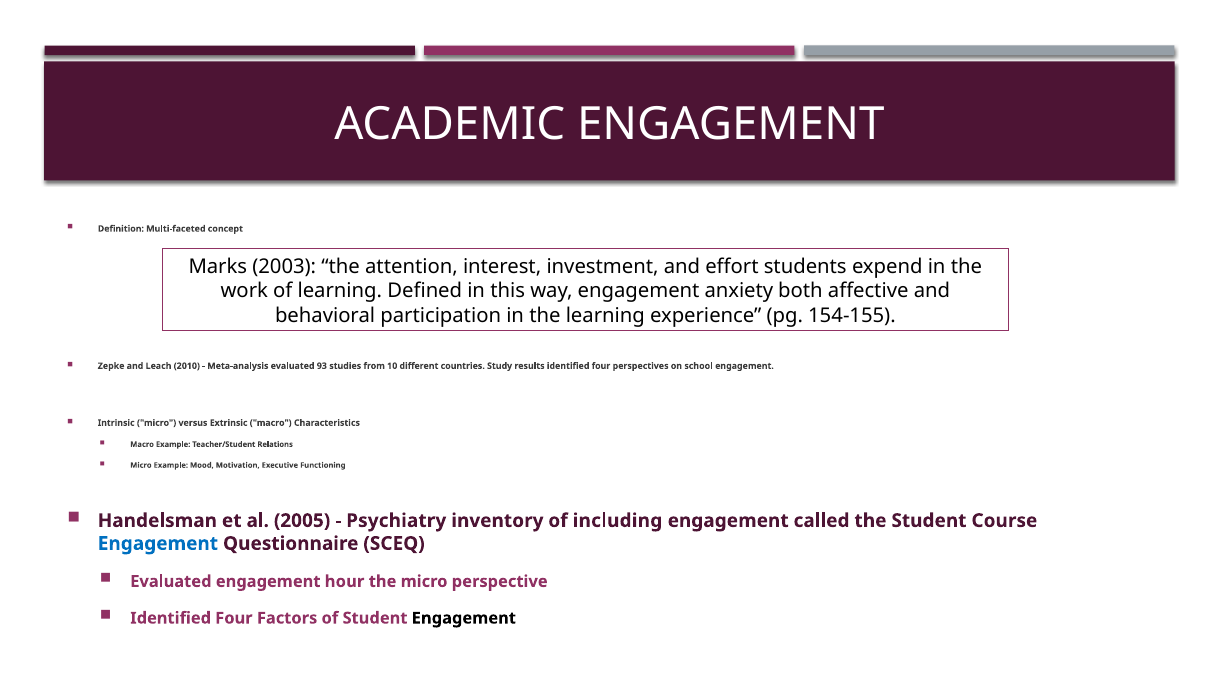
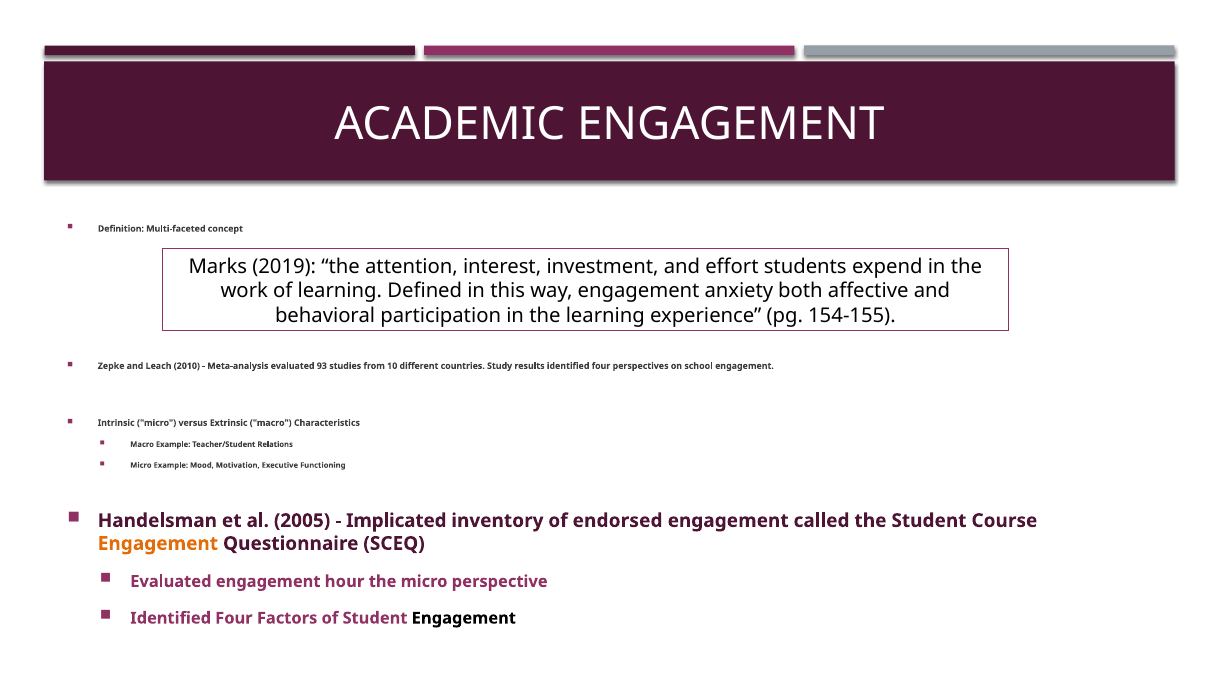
2003: 2003 -> 2019
Psychiatry: Psychiatry -> Implicated
including: including -> endorsed
Engagement at (158, 543) colour: blue -> orange
